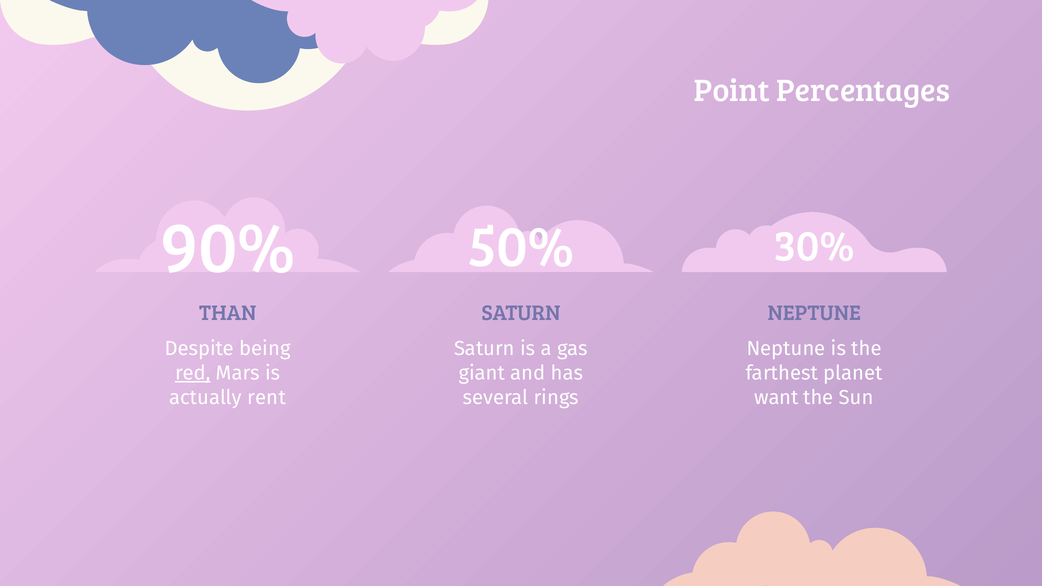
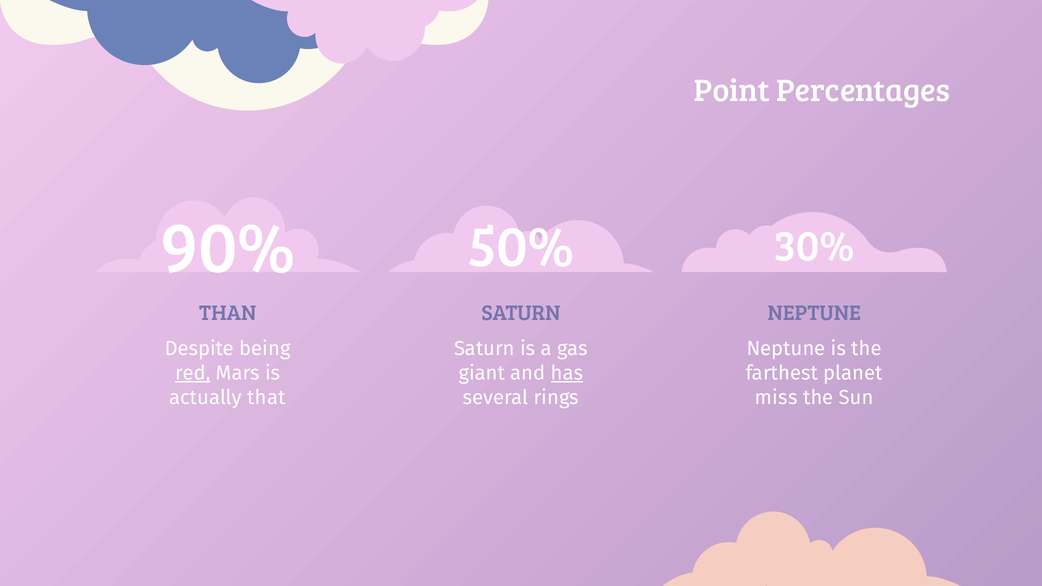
has underline: none -> present
rent: rent -> that
want: want -> miss
